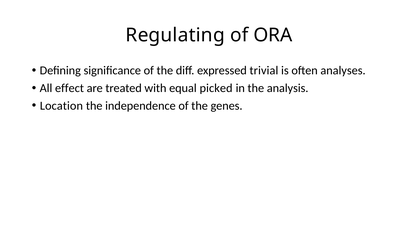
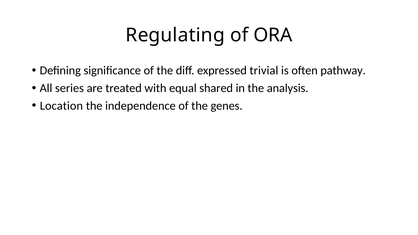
analyses: analyses -> pathway
effect: effect -> series
picked: picked -> shared
